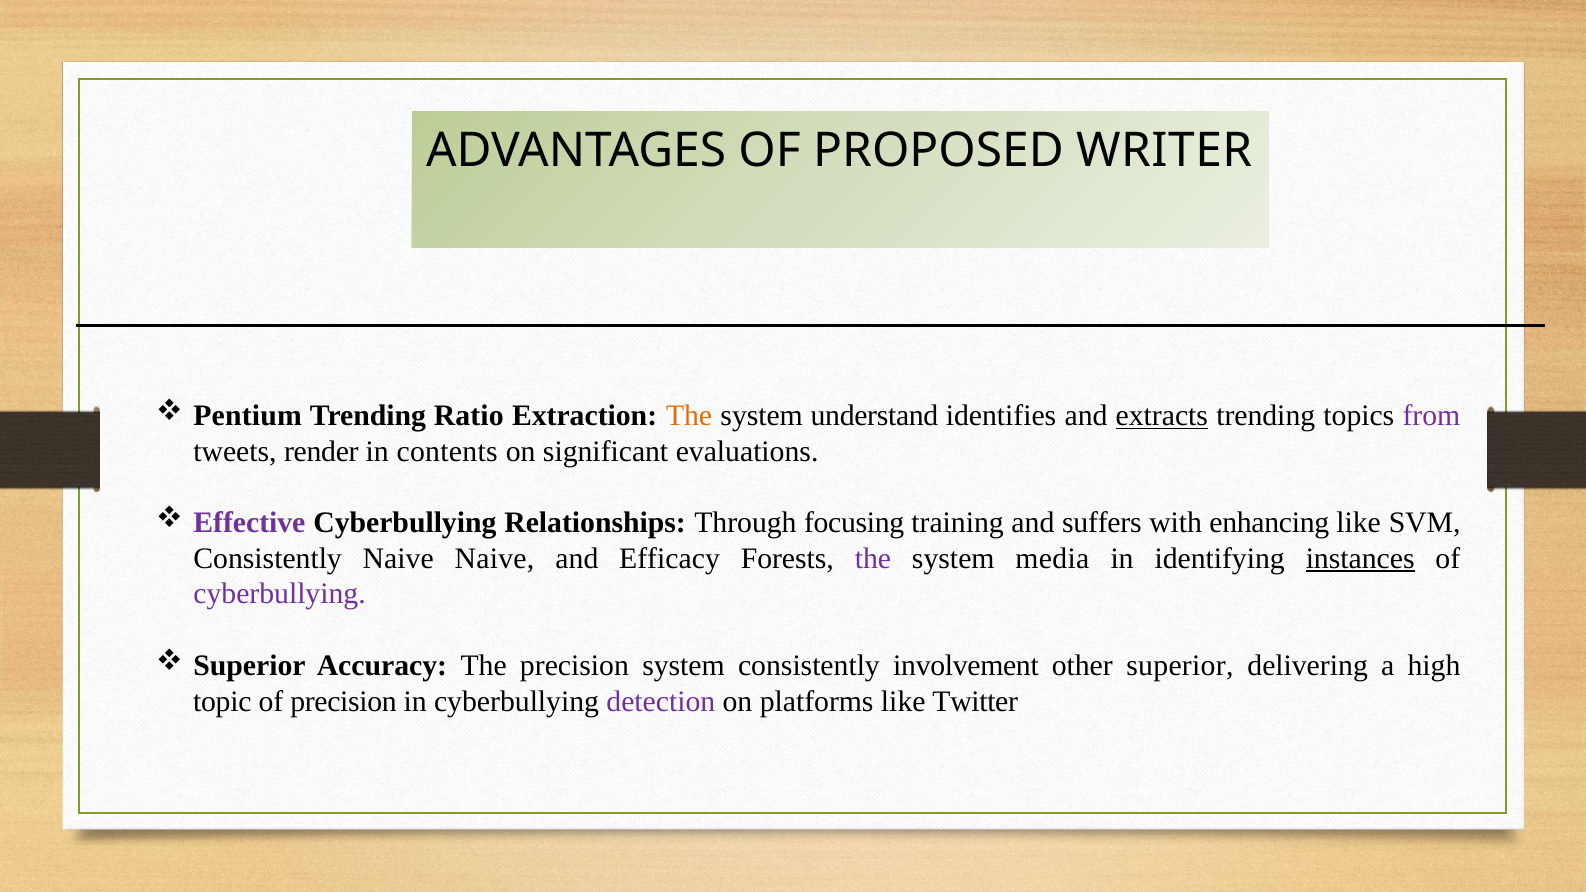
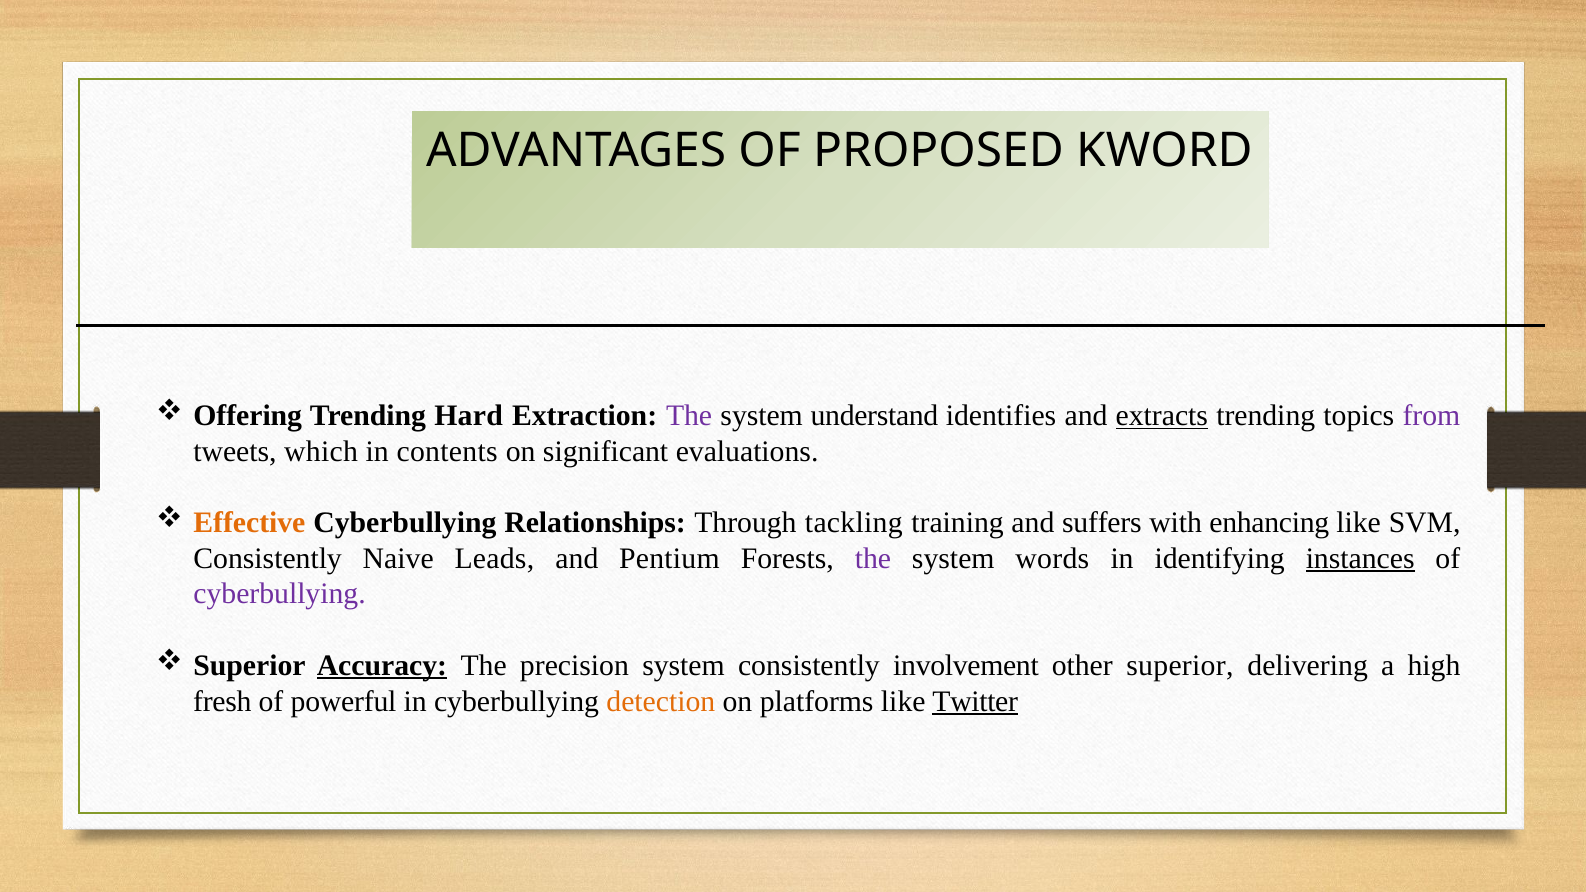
WRITER: WRITER -> KWORD
Pentium: Pentium -> Offering
Ratio: Ratio -> Hard
The at (689, 416) colour: orange -> purple
render: render -> which
Effective colour: purple -> orange
focusing: focusing -> tackling
Naive Naive: Naive -> Leads
Efficacy: Efficacy -> Pentium
media: media -> words
Accuracy underline: none -> present
topic: topic -> fresh
of precision: precision -> powerful
detection colour: purple -> orange
Twitter underline: none -> present
